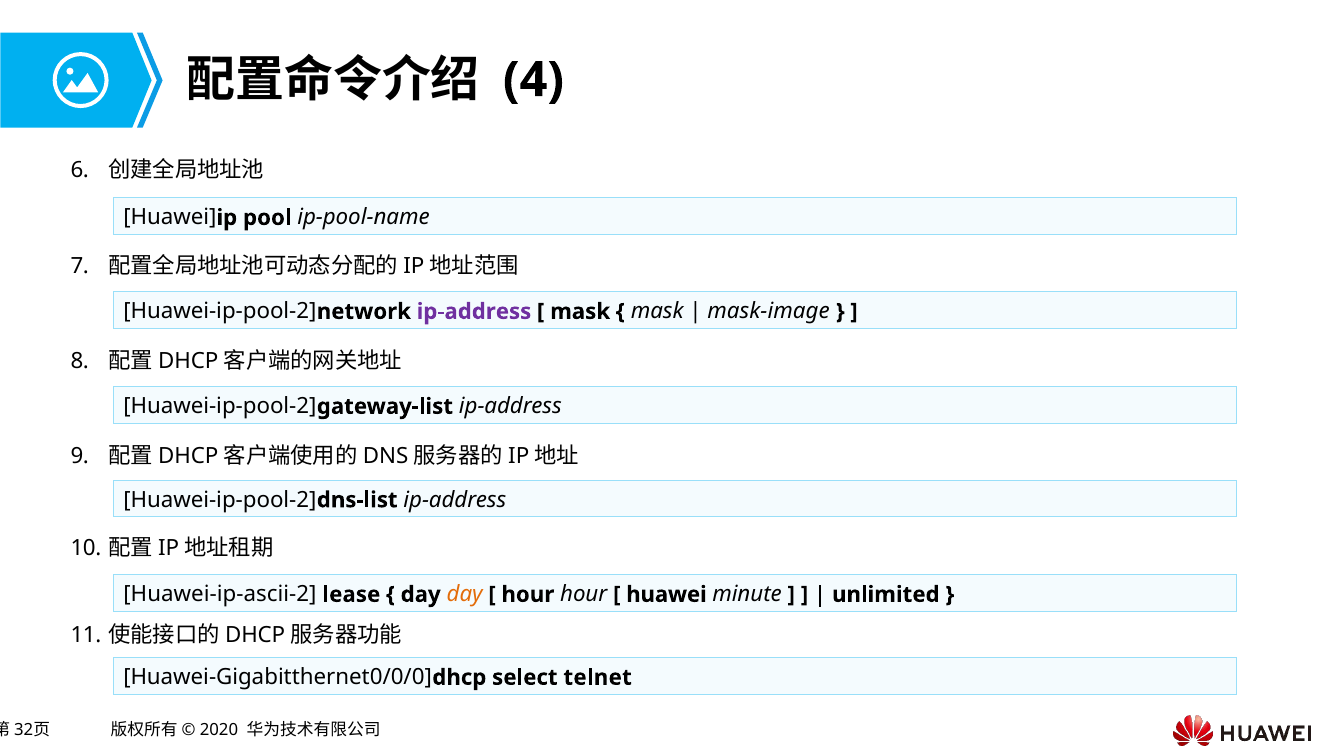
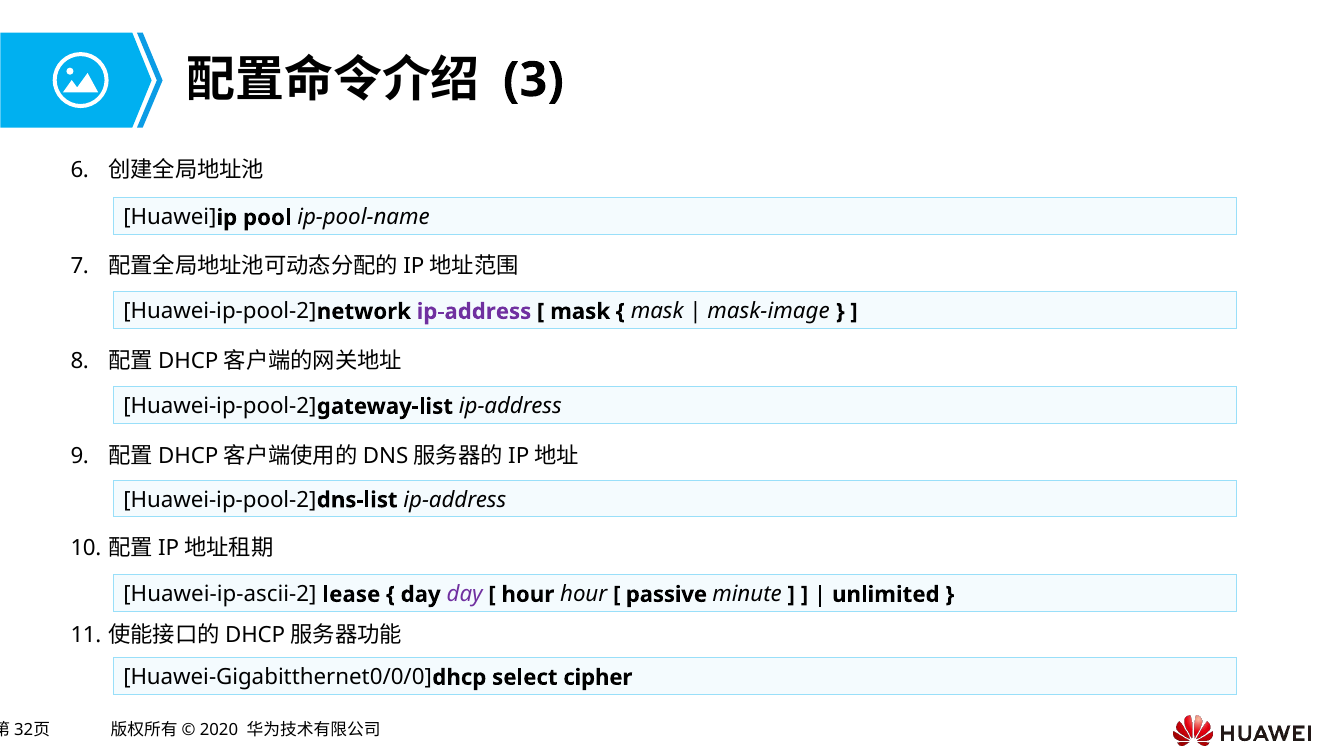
4: 4 -> 3
day at (465, 595) colour: orange -> purple
huawei: huawei -> passive
telnet: telnet -> cipher
